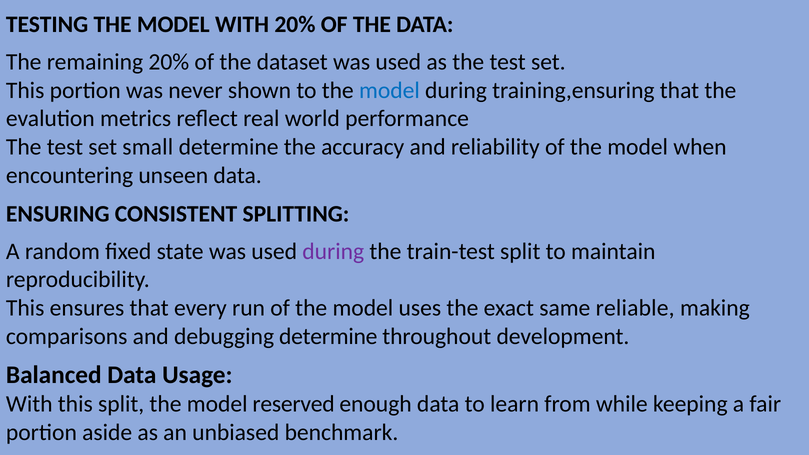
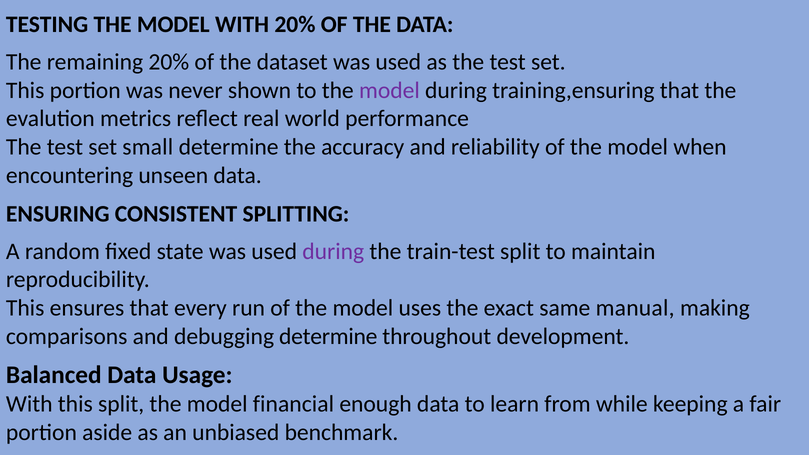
model at (389, 90) colour: blue -> purple
reliable: reliable -> manual
reserved: reserved -> financial
